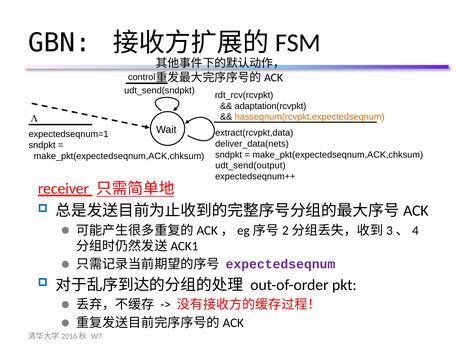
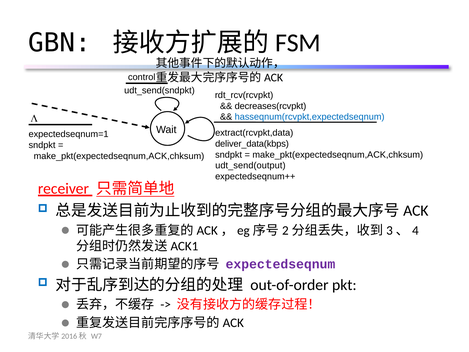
adaptation(rcvpkt: adaptation(rcvpkt -> decreases(rcvpkt
hasseqnum(rcvpkt,expectedseqnum colour: orange -> blue
deliver_data(nets: deliver_data(nets -> deliver_data(kbps
